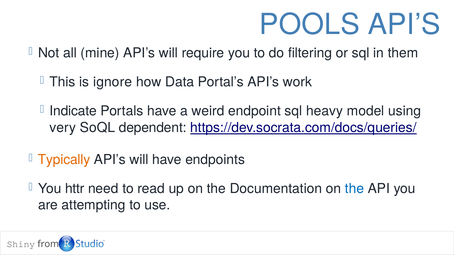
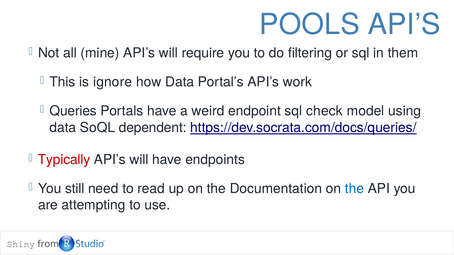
Indicate: Indicate -> Queries
heavy: heavy -> check
very at (63, 128): very -> data
Typically colour: orange -> red
httr: httr -> still
